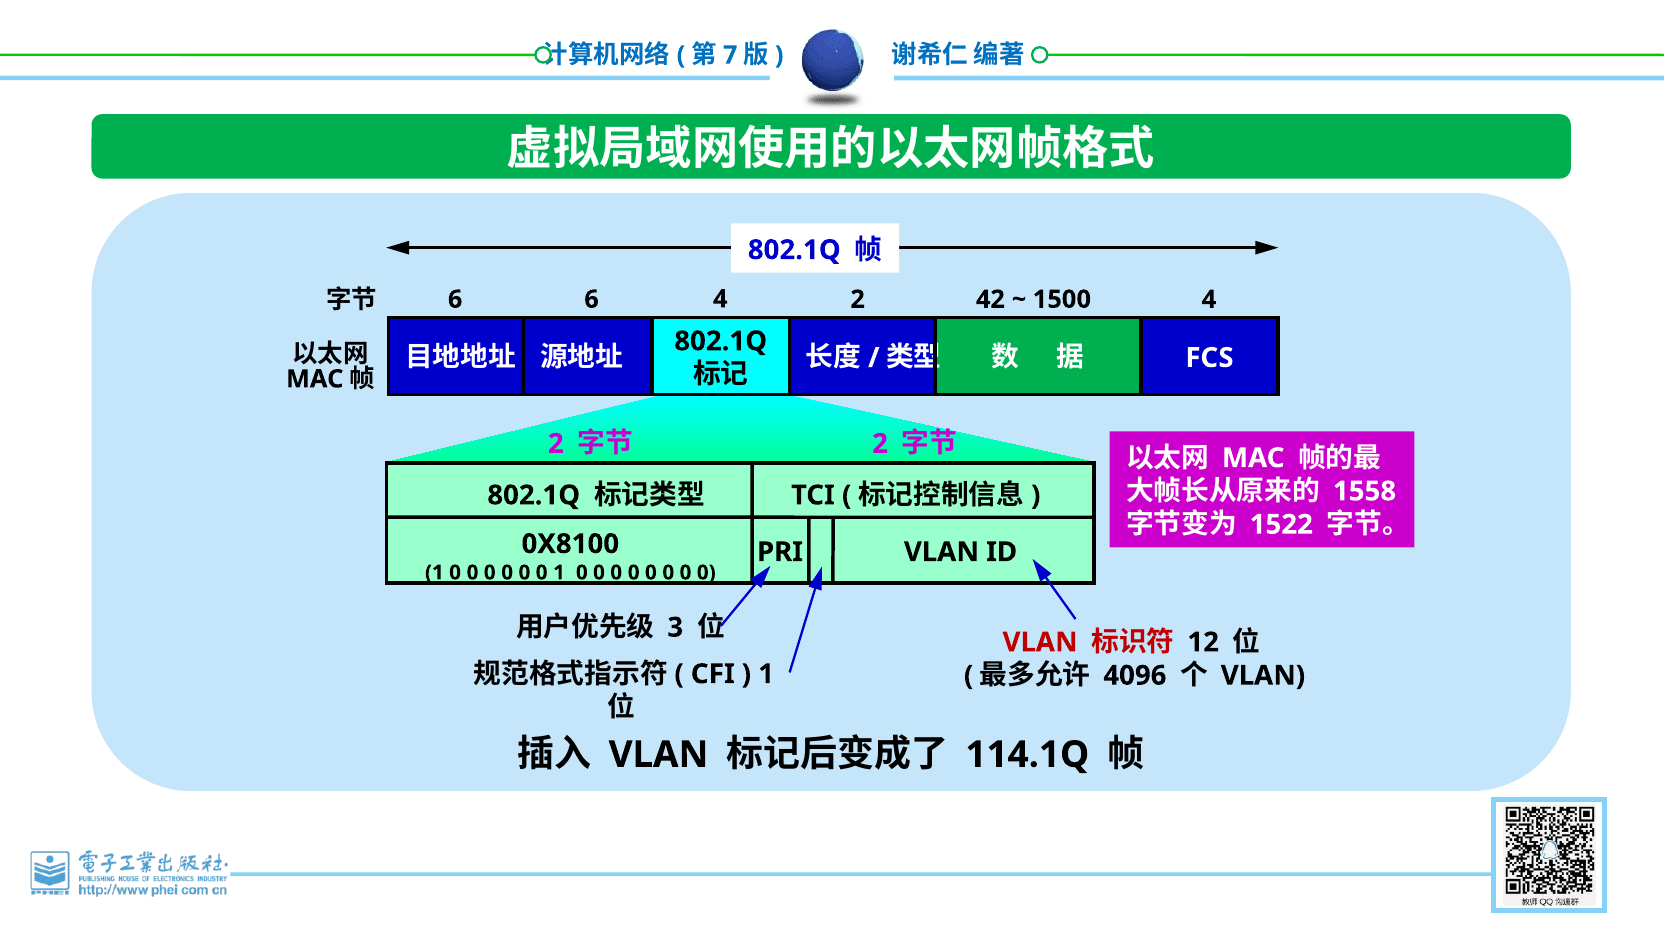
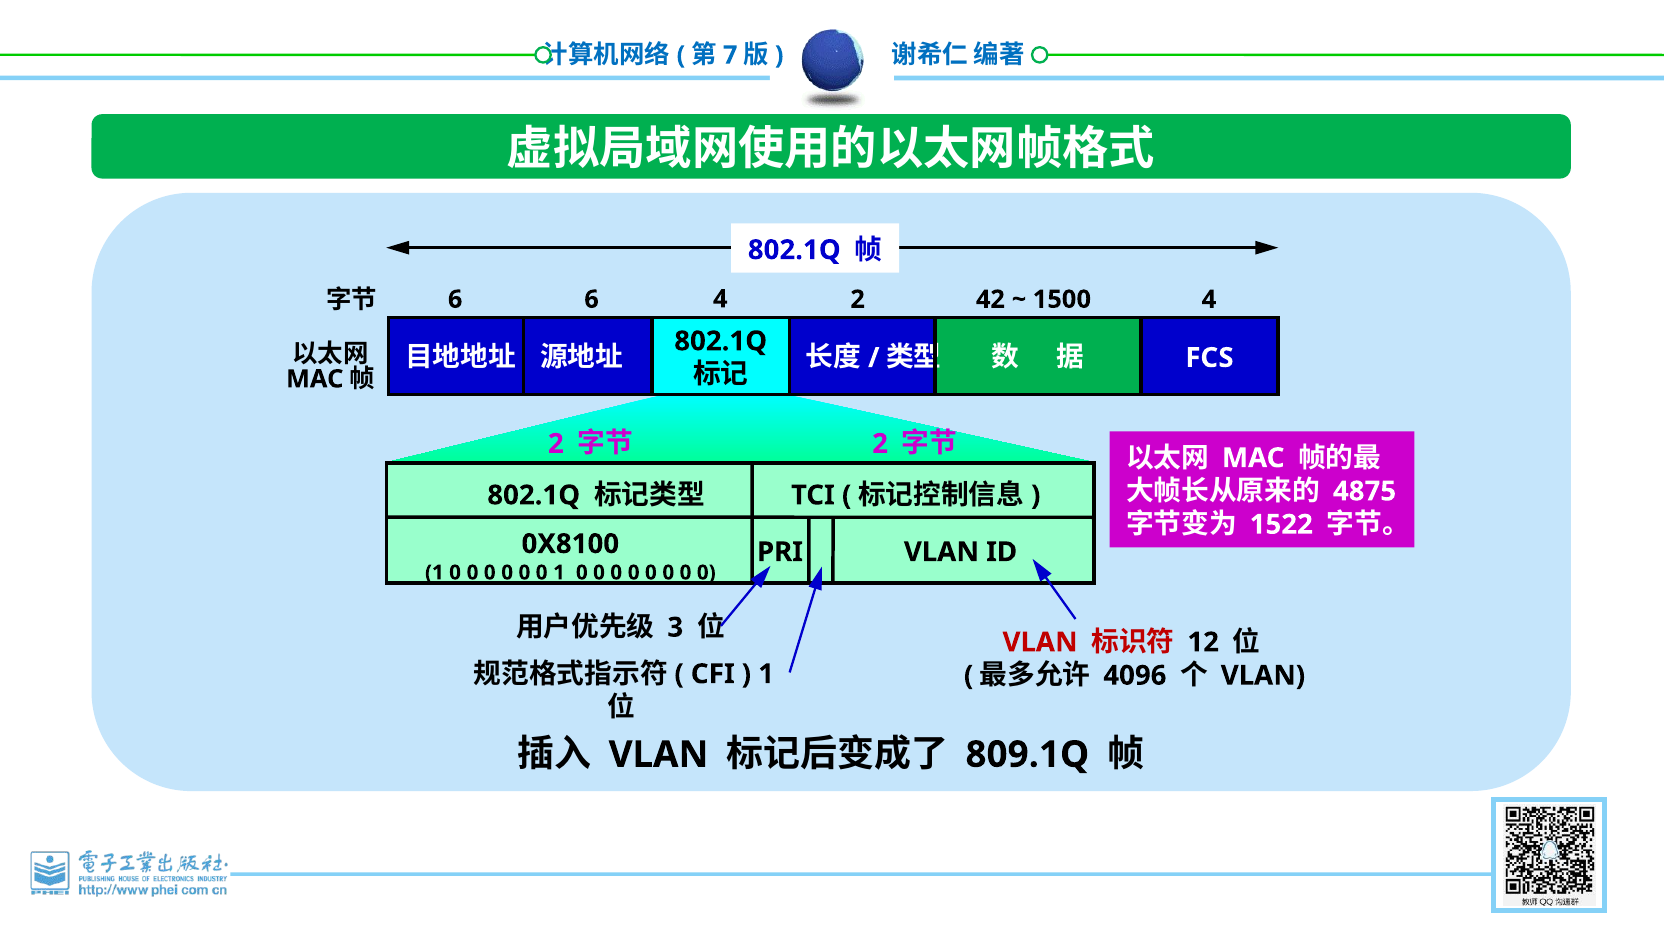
1558: 1558 -> 4875
114.1Q: 114.1Q -> 809.1Q
